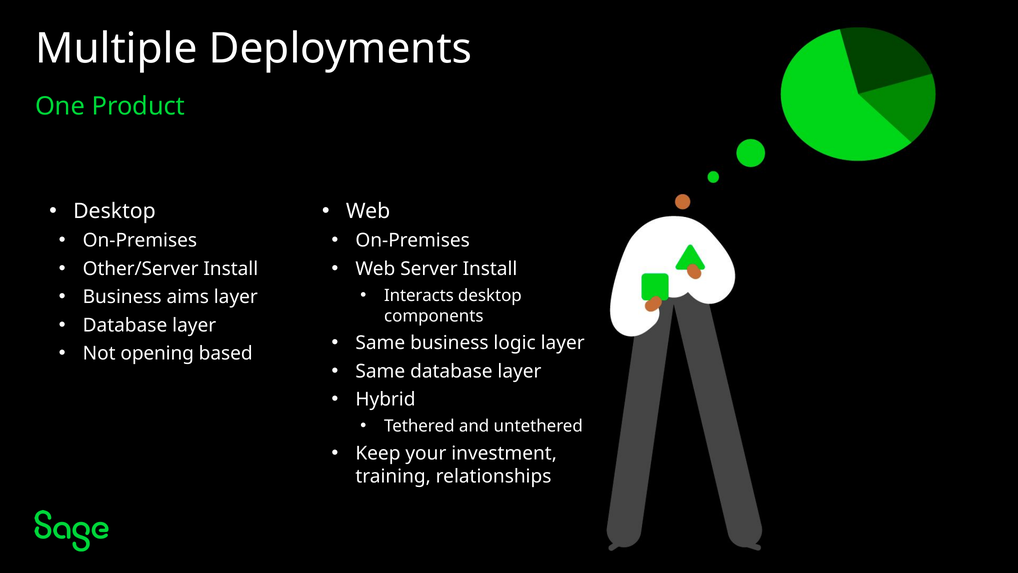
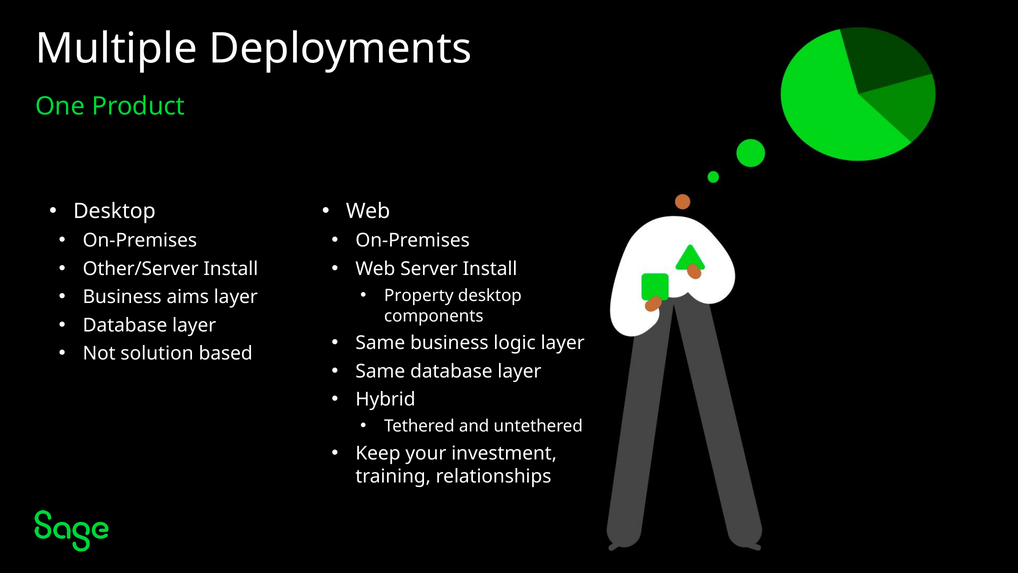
Interacts: Interacts -> Property
opening: opening -> solution
